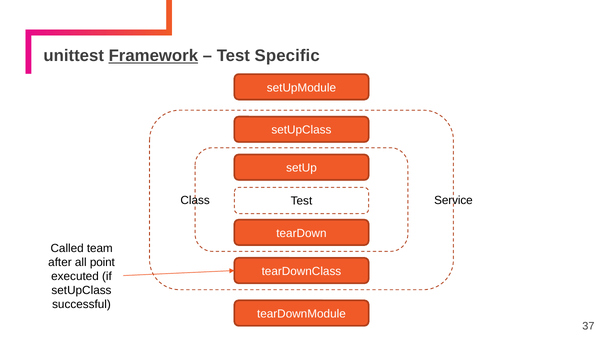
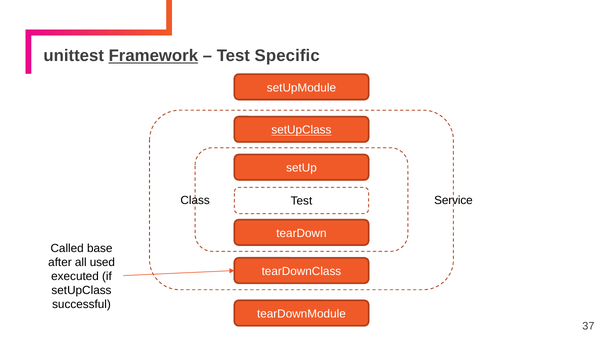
setUpClass at (301, 130) underline: none -> present
team: team -> base
point: point -> used
